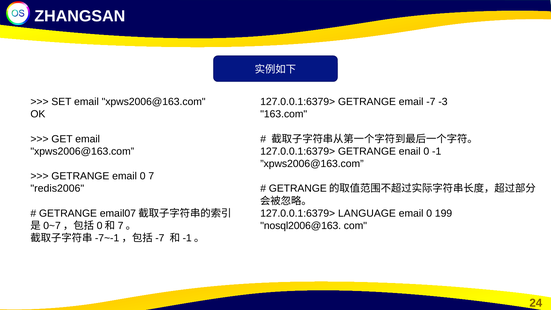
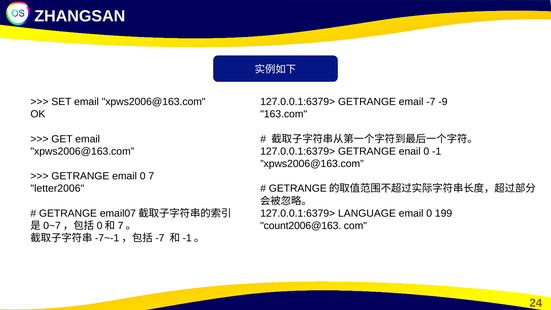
-3: -3 -> -9
redis2006: redis2006 -> letter2006
nosql2006@163: nosql2006@163 -> count2006@163
